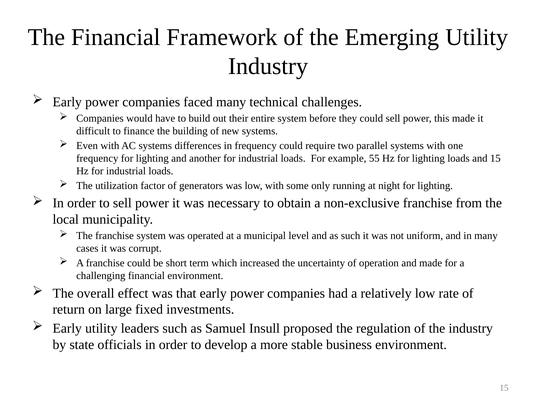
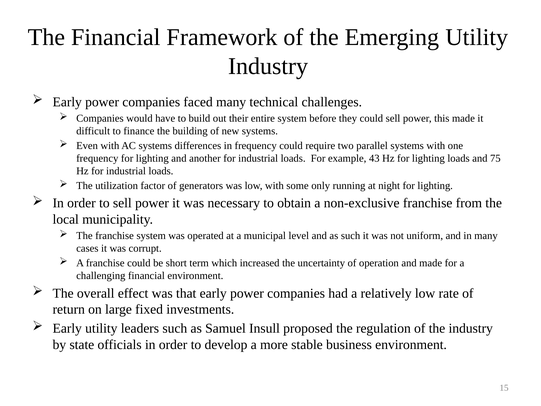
55: 55 -> 43
and 15: 15 -> 75
